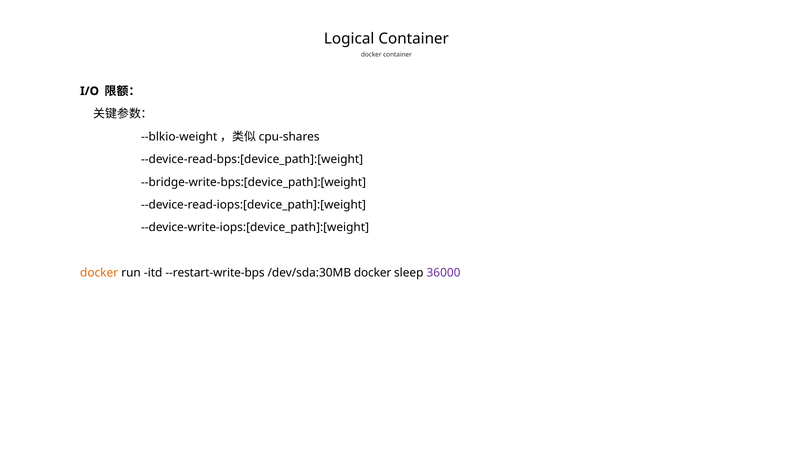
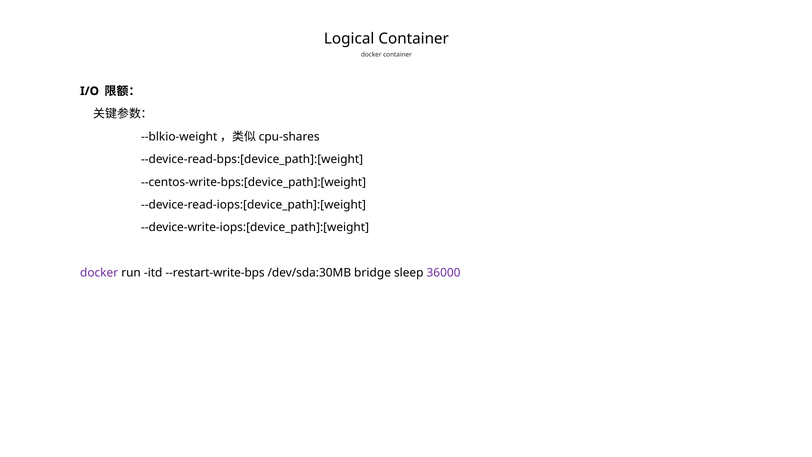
--bridge-write-bps:[device_path]:[weight: --bridge-write-bps:[device_path]:[weight -> --centos-write-bps:[device_path]:[weight
docker at (99, 273) colour: orange -> purple
/dev/sda:30MB docker: docker -> bridge
